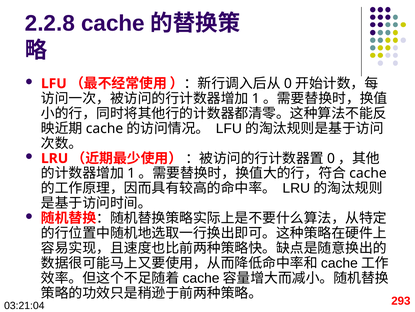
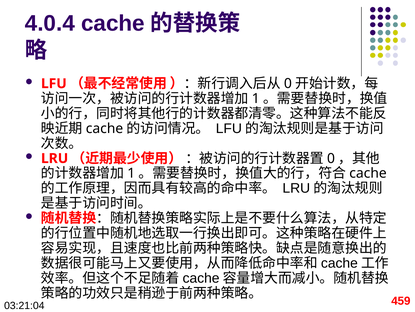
2.2.8: 2.2.8 -> 4.0.4
293: 293 -> 459
